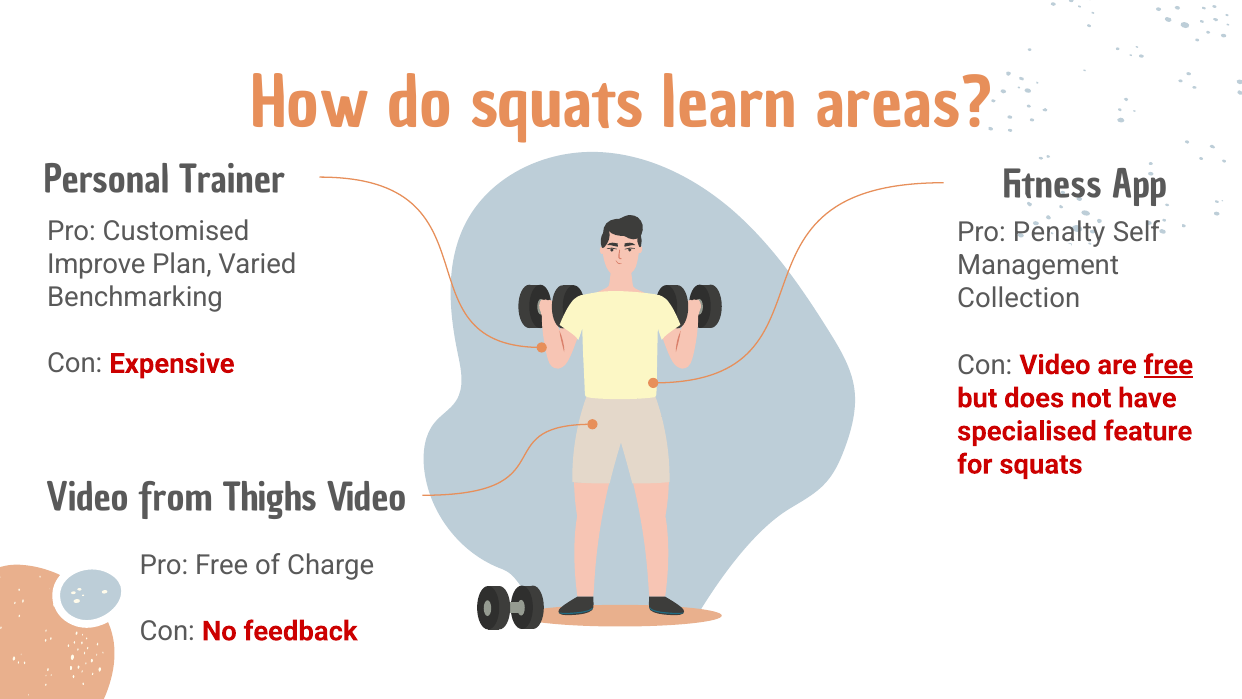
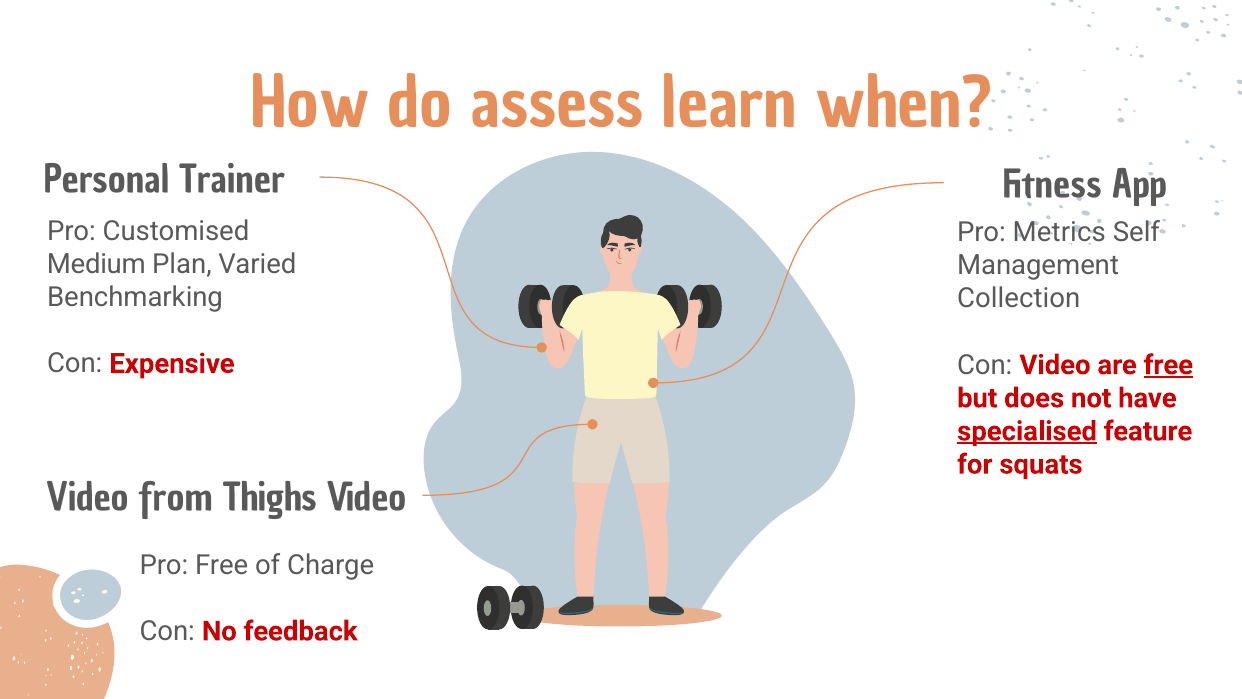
do squats: squats -> assess
areas: areas -> when
Penalty: Penalty -> Metrics
Improve: Improve -> Medium
specialised underline: none -> present
